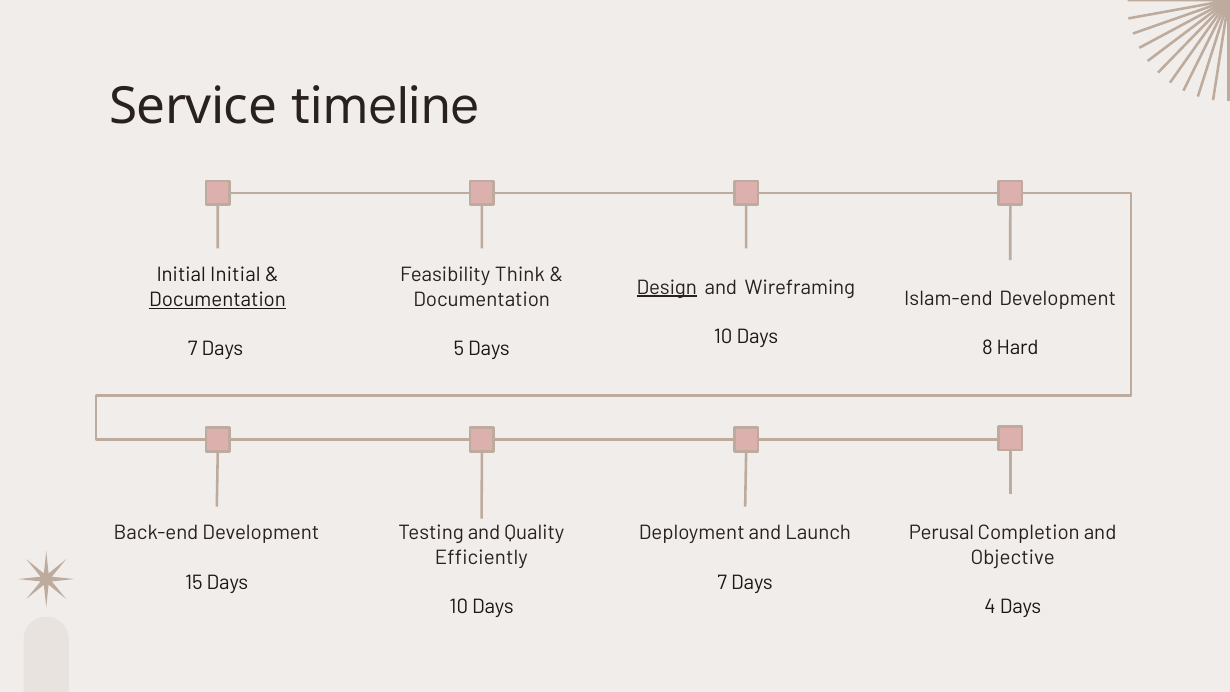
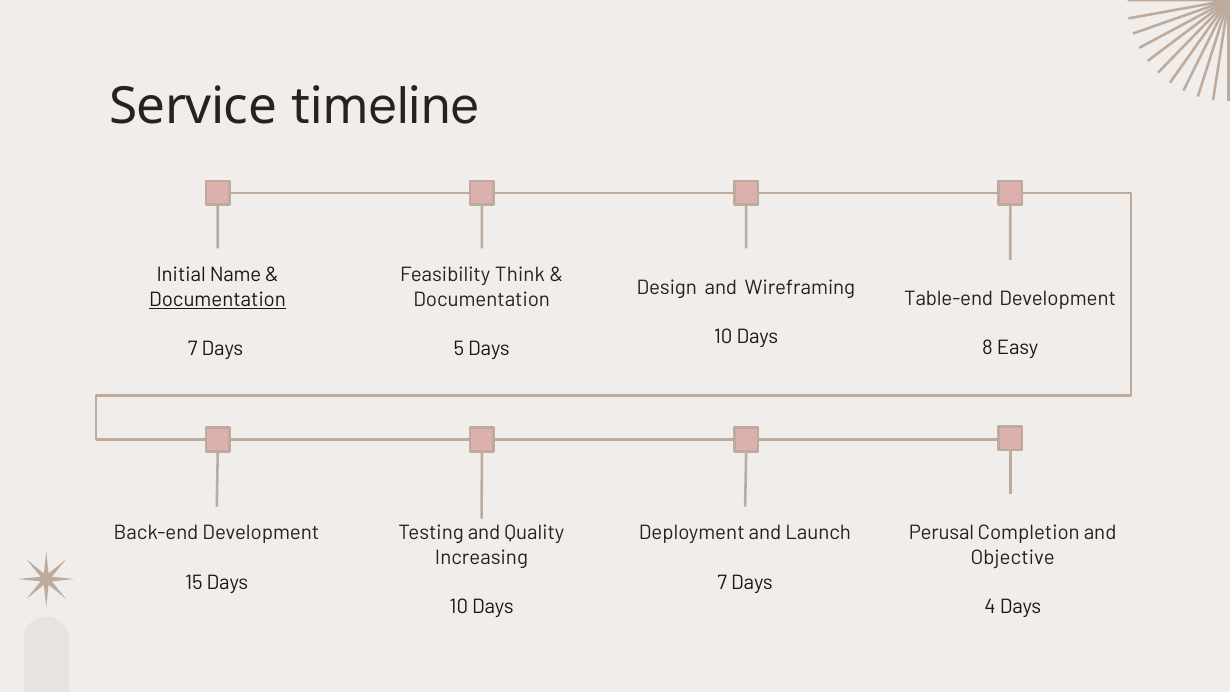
Initial Initial: Initial -> Name
Design underline: present -> none
Islam-end: Islam-end -> Table-end
Hard: Hard -> Easy
Efficiently: Efficiently -> Increasing
